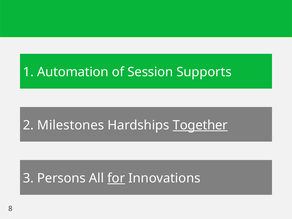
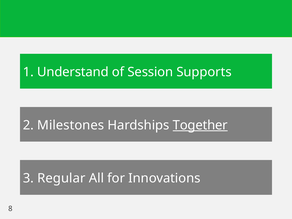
Automation: Automation -> Understand
Persons: Persons -> Regular
for underline: present -> none
